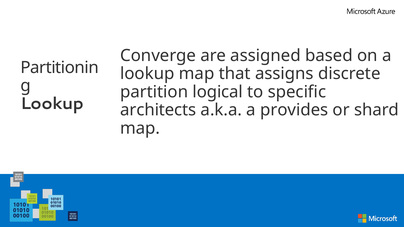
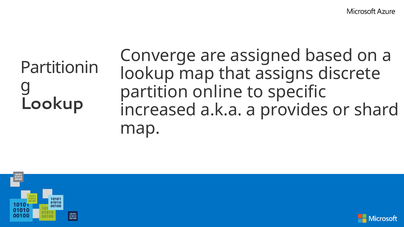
logical: logical -> online
architects: architects -> increased
